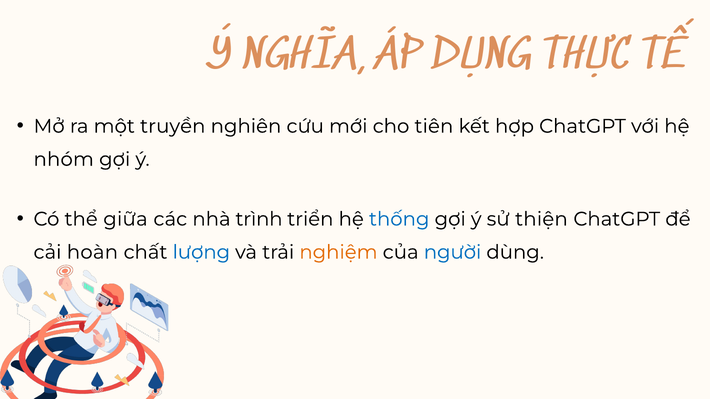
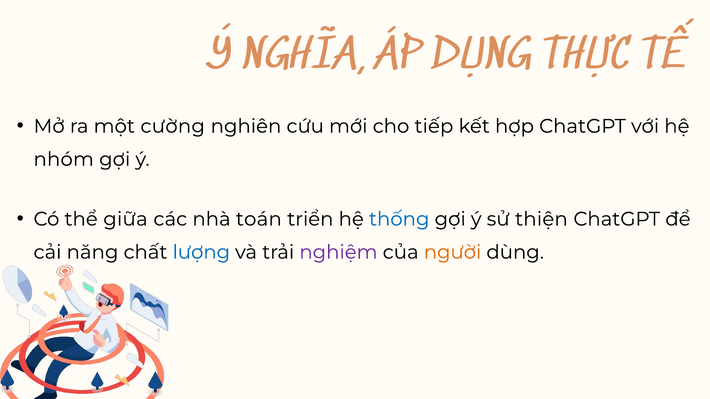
truyền: truyền -> cường
tiên: tiên -> tiếp
trình: trình -> toán
hoàn: hoàn -> năng
nghiệm colour: orange -> purple
người colour: blue -> orange
